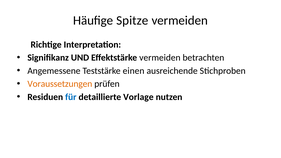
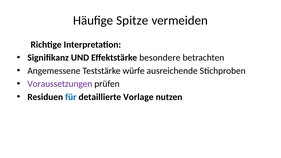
Effektstärke vermeiden: vermeiden -> besondere
einen: einen -> würfe
Voraussetzungen colour: orange -> purple
